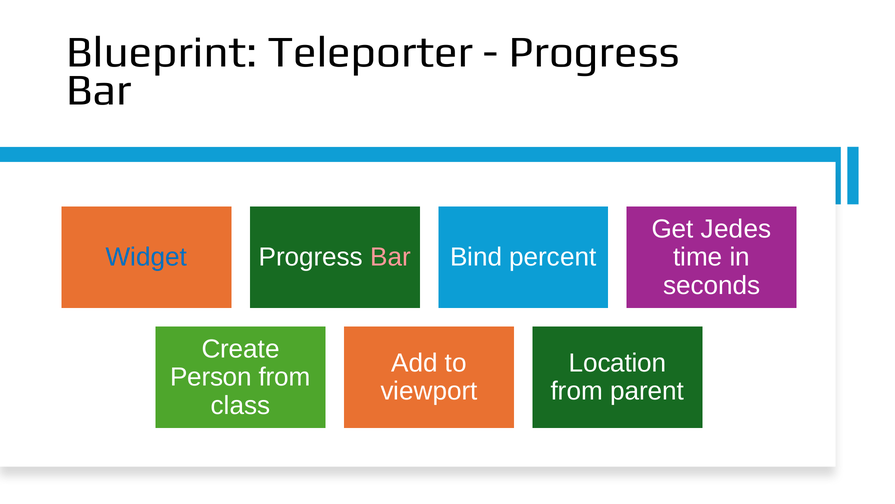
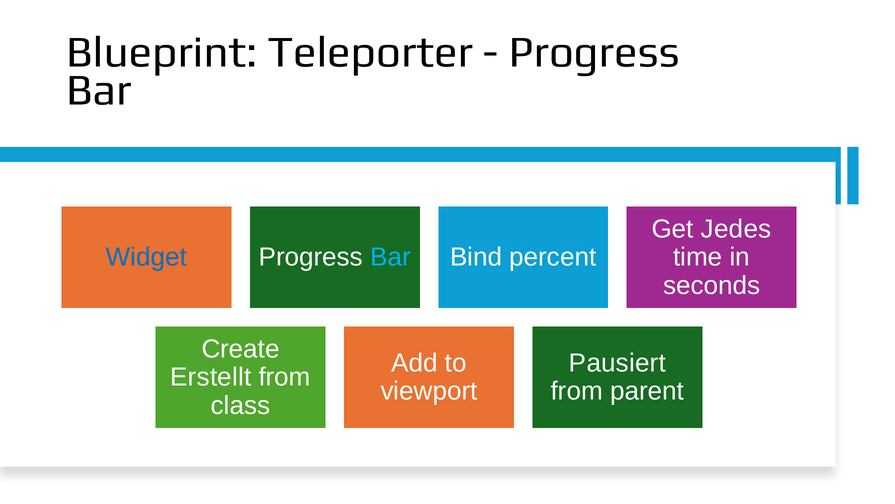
Bar at (391, 257) colour: pink -> light blue
Location: Location -> Pausiert
Person: Person -> Erstellt
